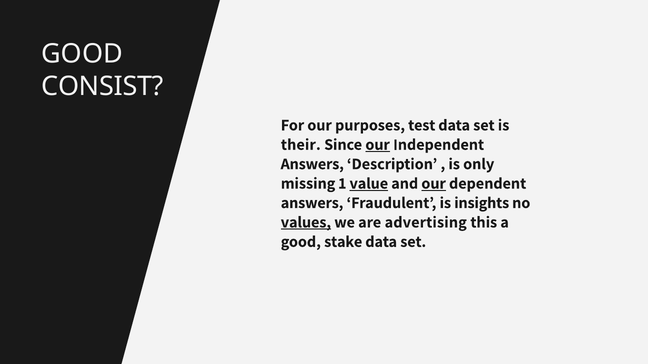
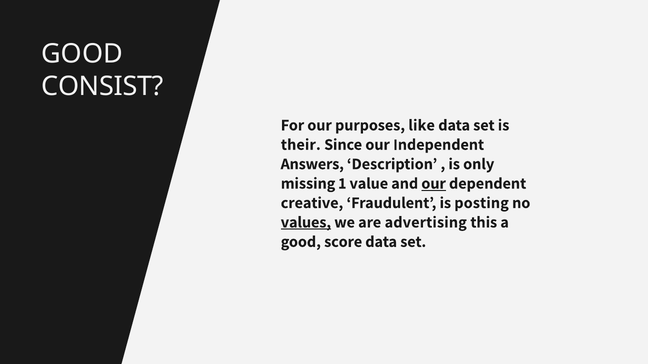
test: test -> like
our at (378, 145) underline: present -> none
value underline: present -> none
answers at (312, 203): answers -> creative
insights: insights -> posting
stake: stake -> score
